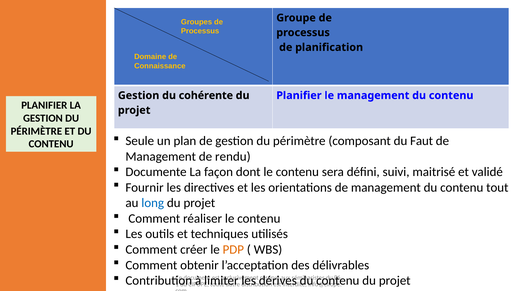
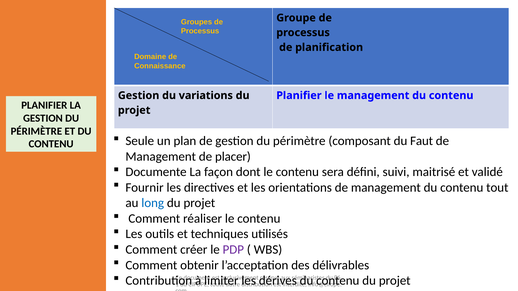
cohérente: cohérente -> variations
rendu: rendu -> placer
PDP colour: orange -> purple
